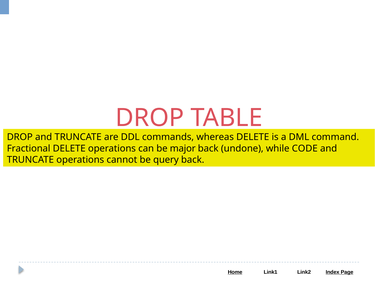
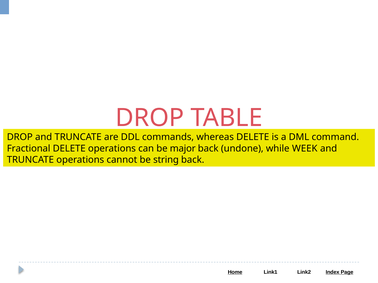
CODE: CODE -> WEEK
query: query -> string
